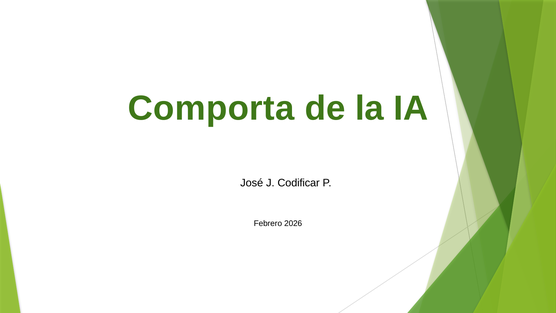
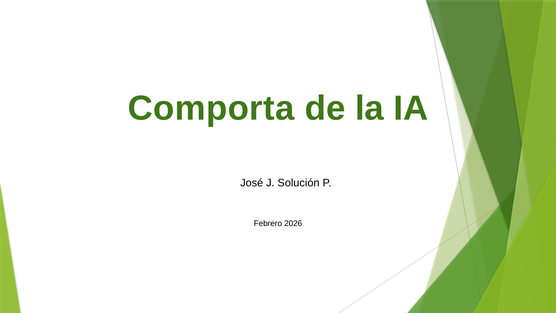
Codificar: Codificar -> Solución
